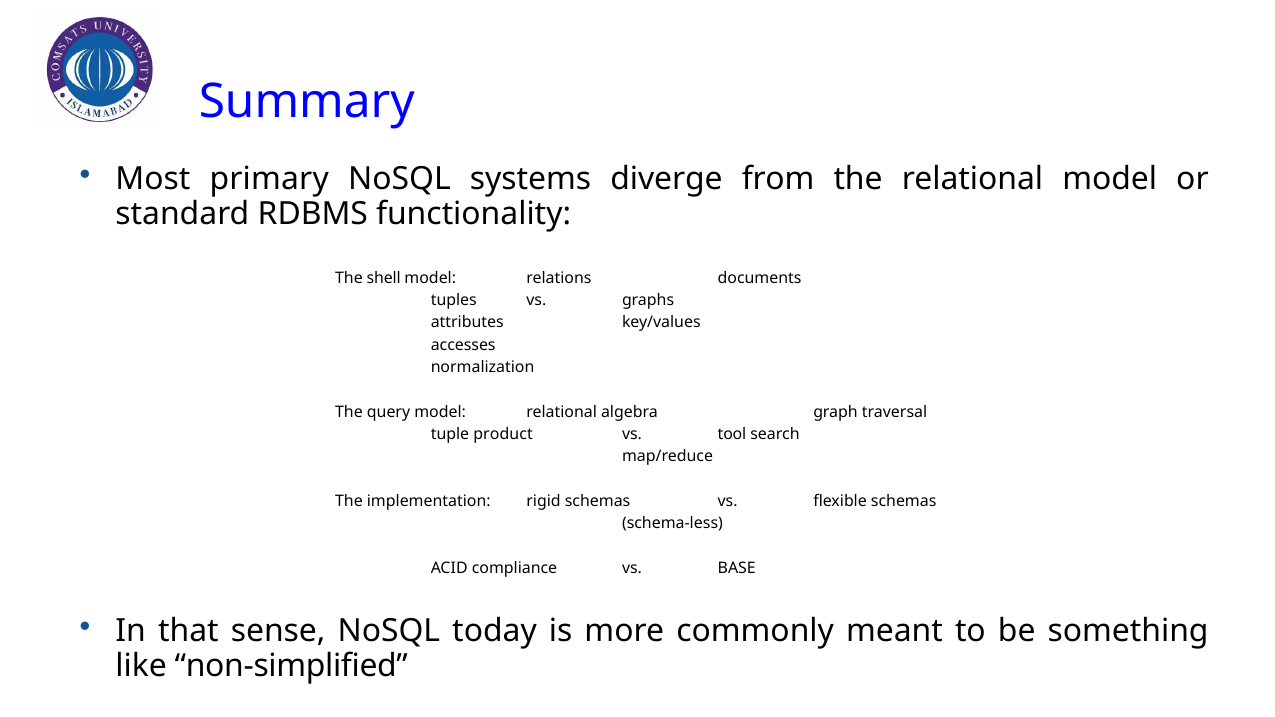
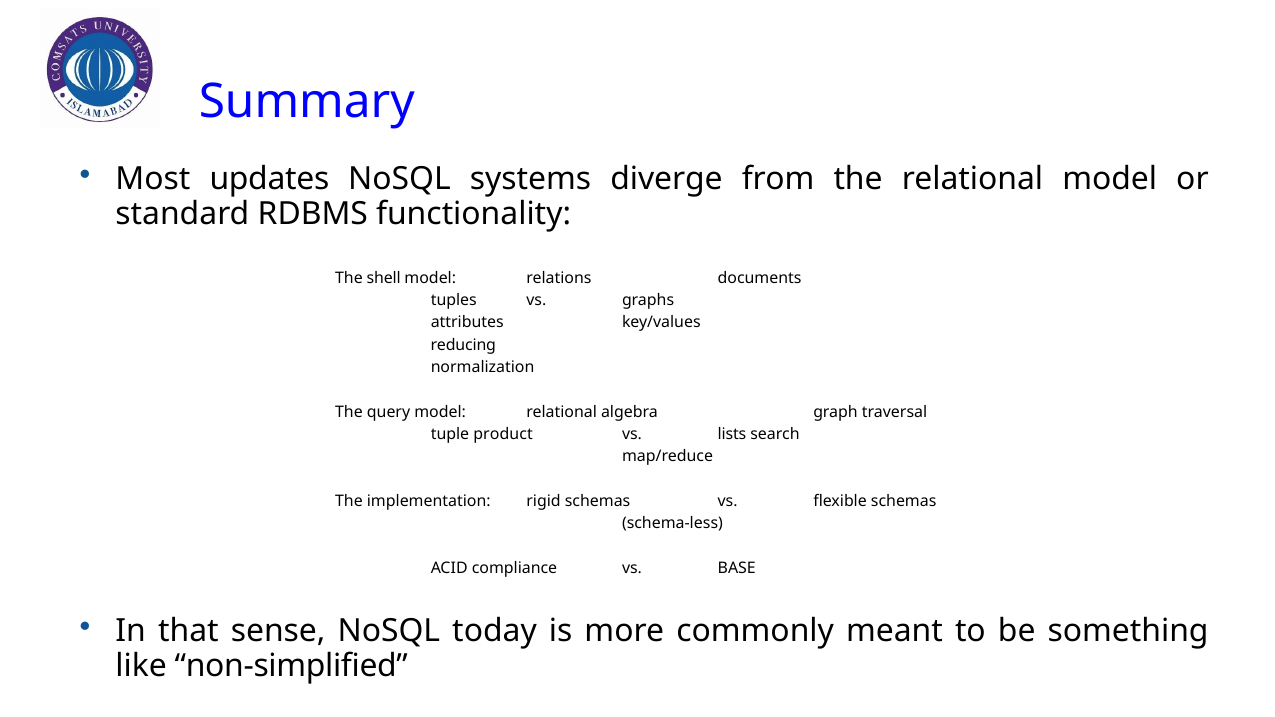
primary: primary -> updates
accesses: accesses -> reducing
tool: tool -> lists
